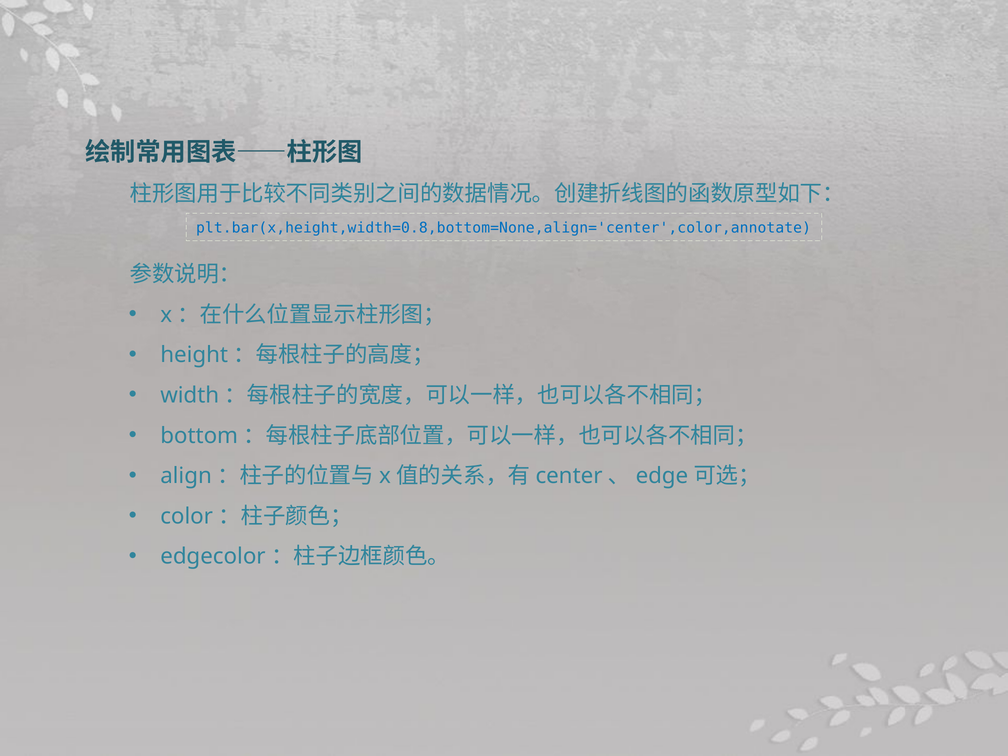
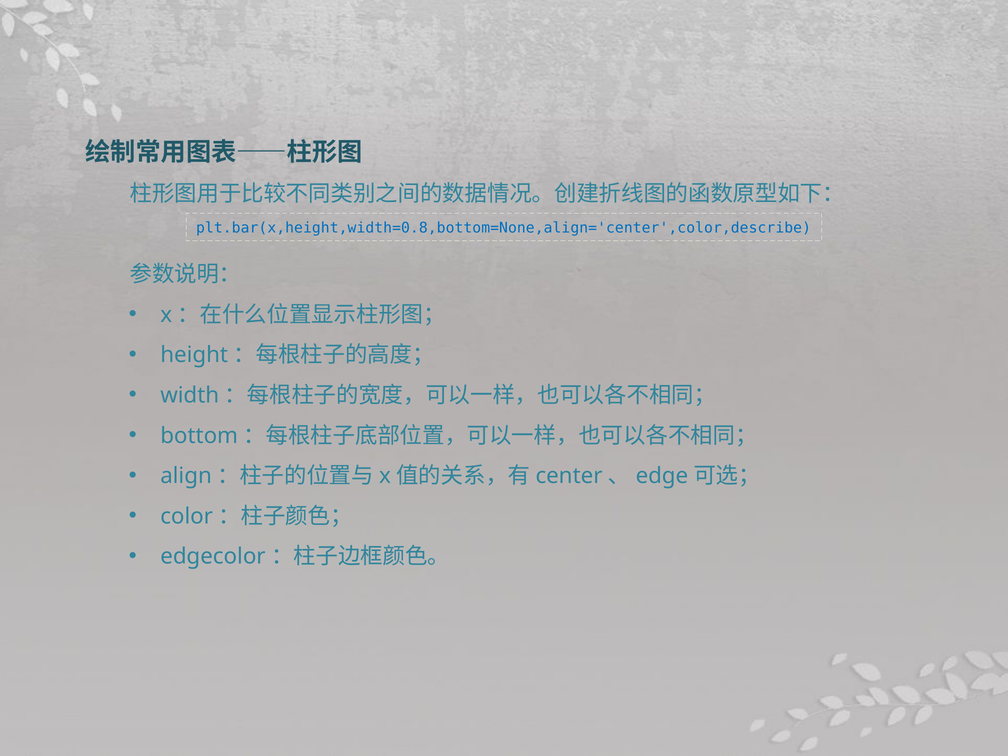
plt.bar(x,height,width=0.8,bottom=None,align='center',color,annotate: plt.bar(x,height,width=0.8,bottom=None,align='center',color,annotate -> plt.bar(x,height,width=0.8,bottom=None,align='center',color,describe
